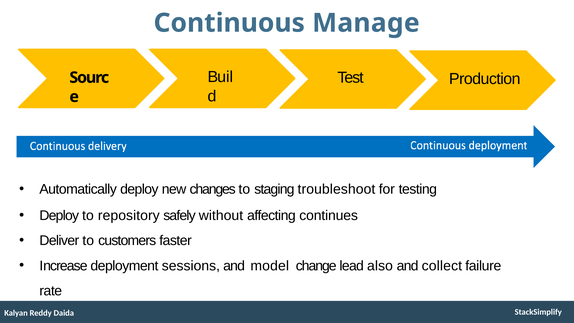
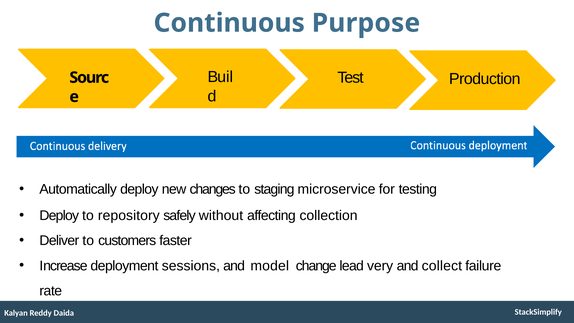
Manage: Manage -> Purpose
troubleshoot: troubleshoot -> microservice
continues: continues -> collection
also: also -> very
